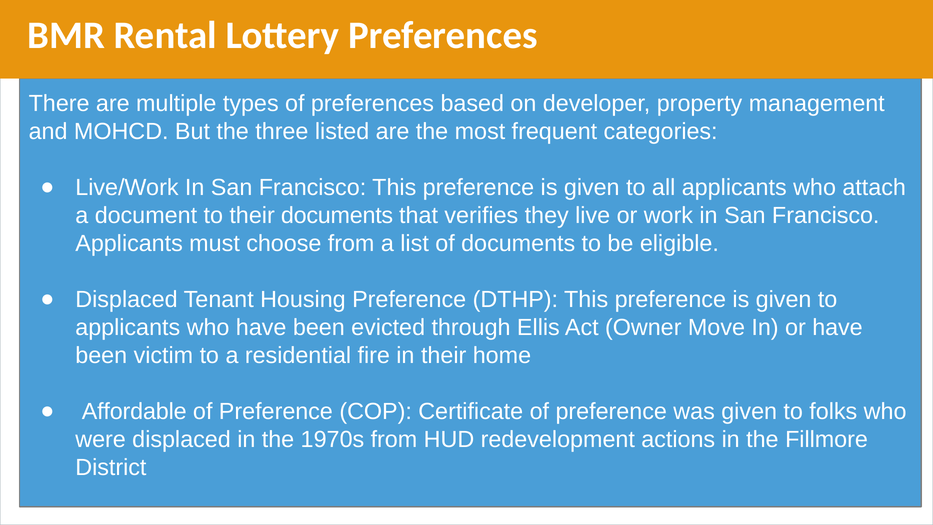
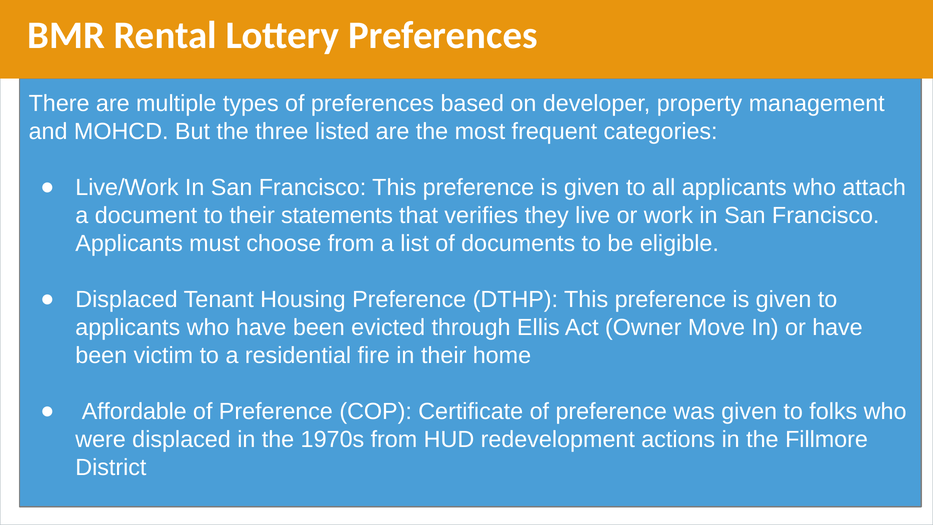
their documents: documents -> statements
